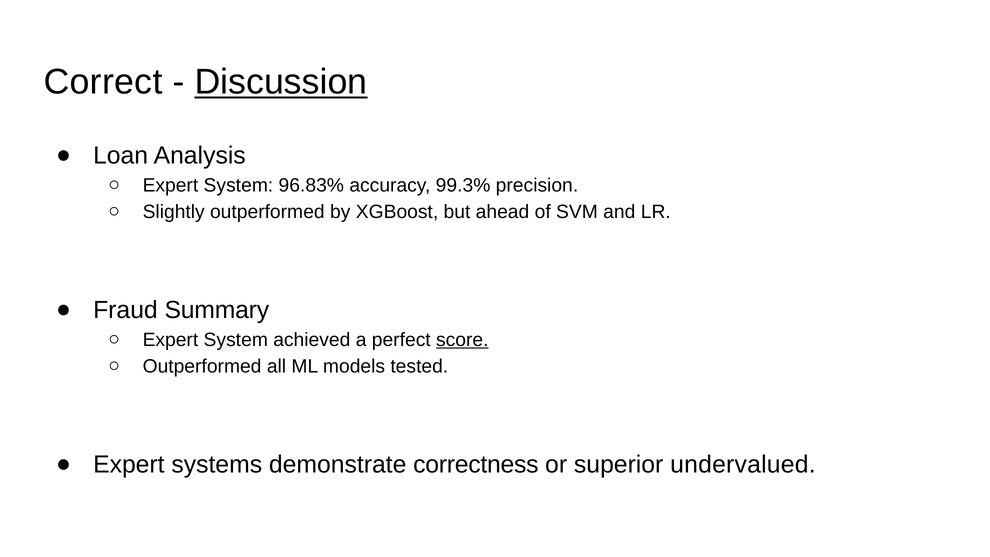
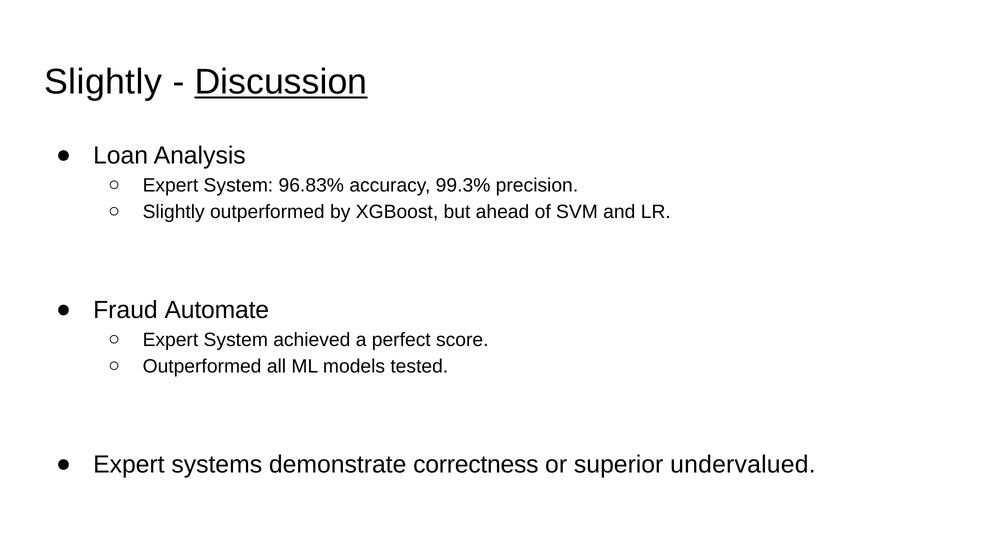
Correct at (103, 82): Correct -> Slightly
Summary: Summary -> Automate
score underline: present -> none
